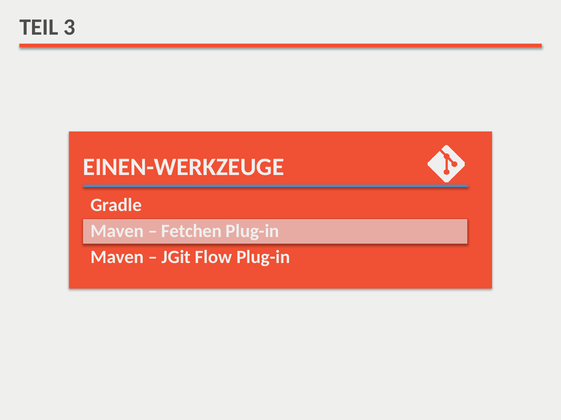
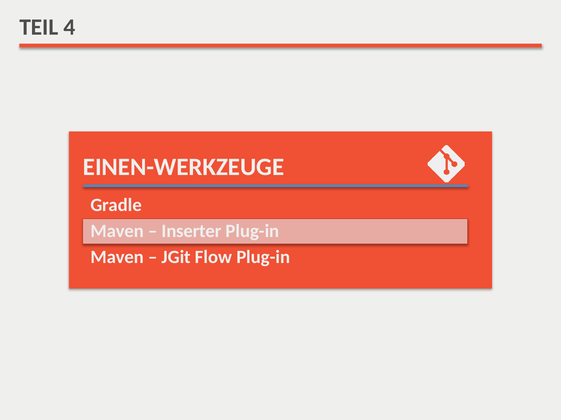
3: 3 -> 4
Fetchen: Fetchen -> Inserter
